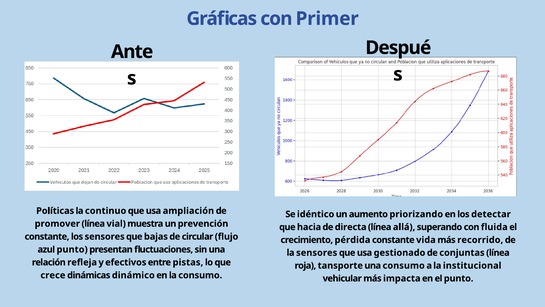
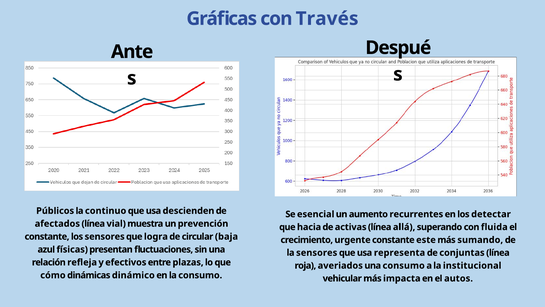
Primer: Primer -> Través
Políticas: Políticas -> Públicos
ampliación: ampliación -> descienden
idéntico: idéntico -> esencial
priorizando: priorizando -> recurrentes
promover: promover -> afectados
directa: directa -> activas
bajas: bajas -> logra
flujo: flujo -> baja
pérdida: pérdida -> urgente
vida: vida -> este
recorrido: recorrido -> sumando
azul punto: punto -> físicas
gestionado: gestionado -> representa
pistas: pistas -> plazas
tansporte: tansporte -> averiados
crece: crece -> cómo
el punto: punto -> autos
